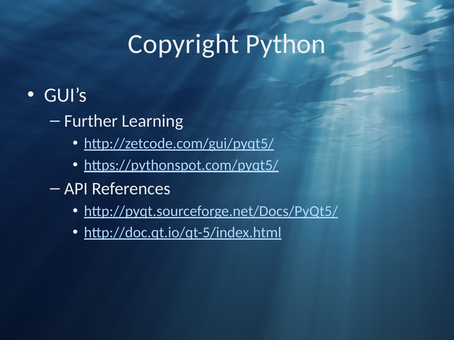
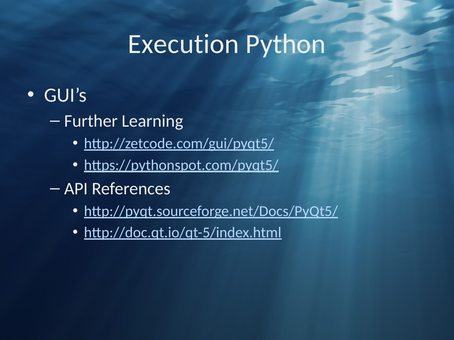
Copyright: Copyright -> Execution
